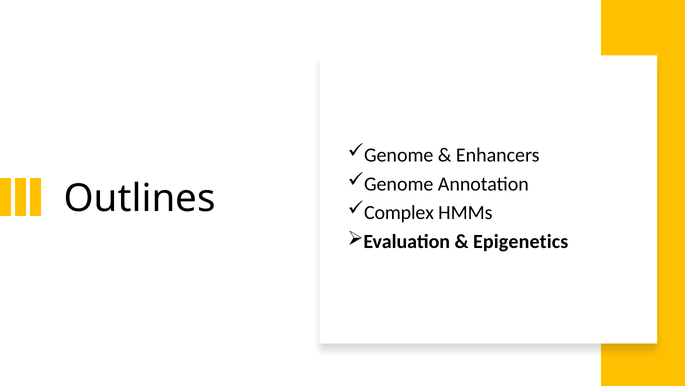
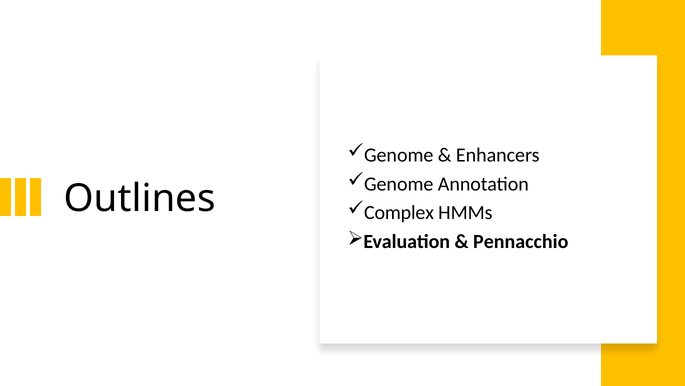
Epigenetics: Epigenetics -> Pennacchio
